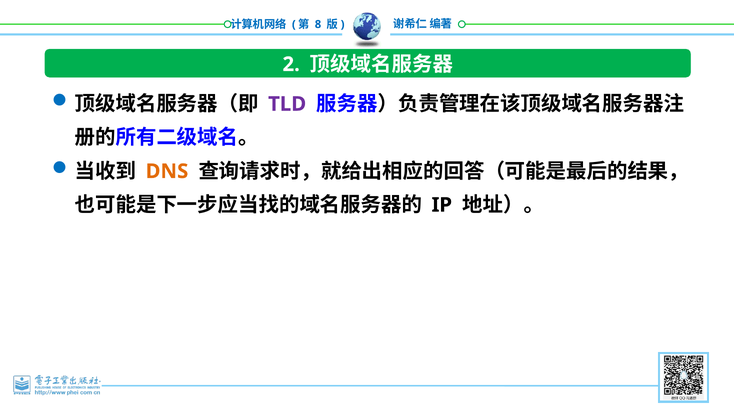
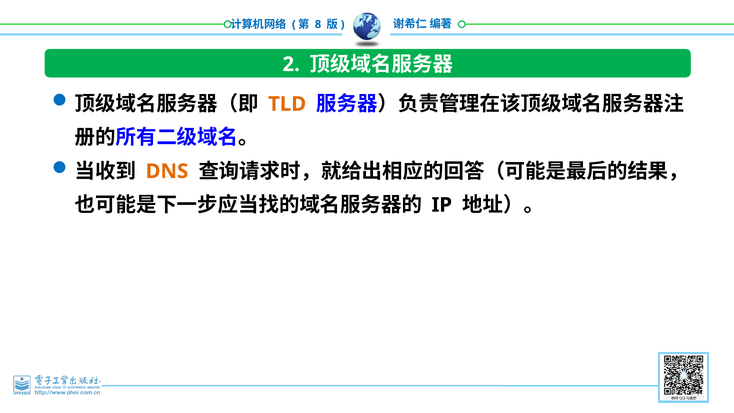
TLD colour: purple -> orange
